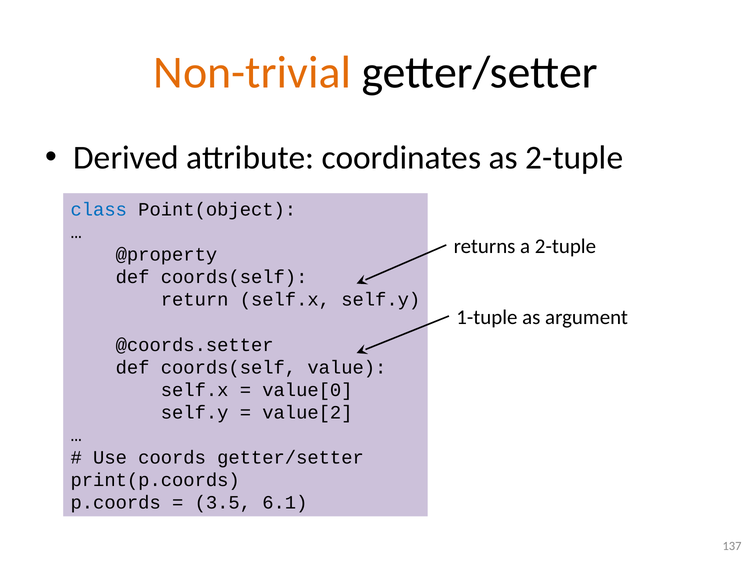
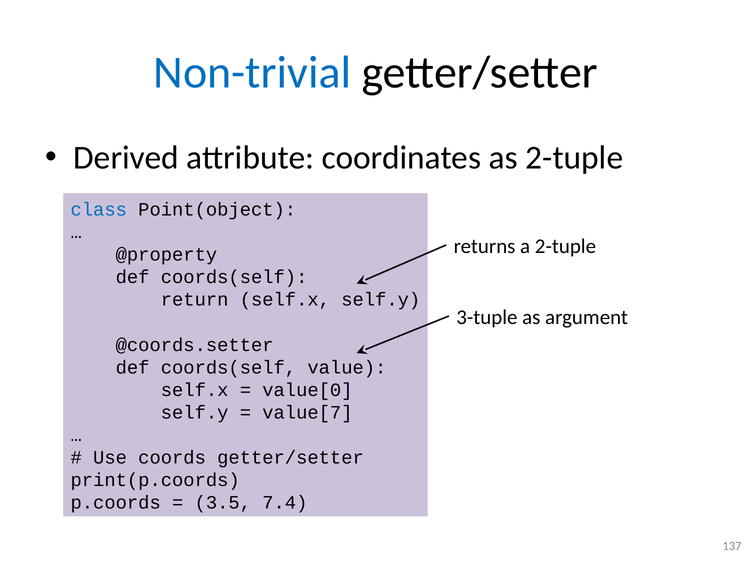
Non-trivial colour: orange -> blue
1-tuple: 1-tuple -> 3-tuple
value[2: value[2 -> value[7
6.1: 6.1 -> 7.4
